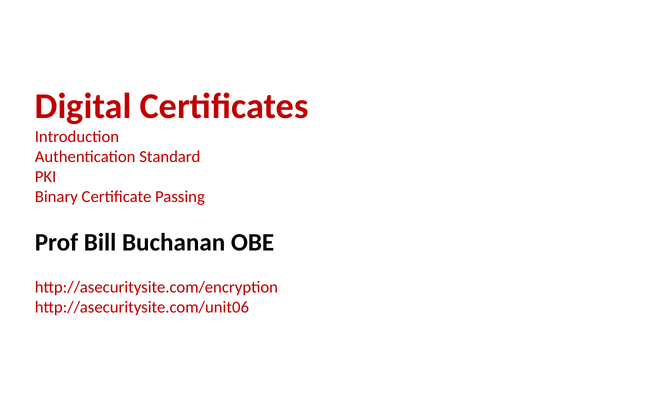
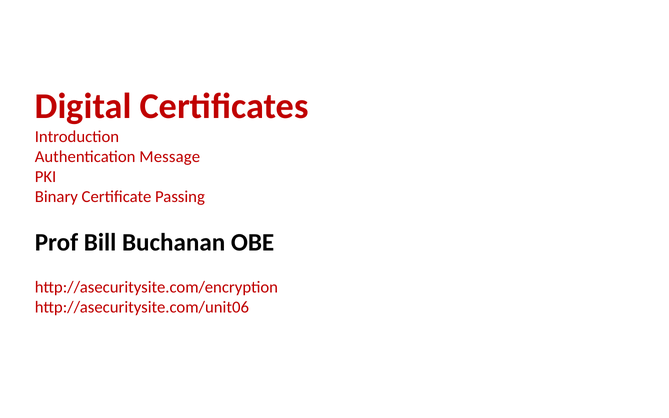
Standard: Standard -> Message
